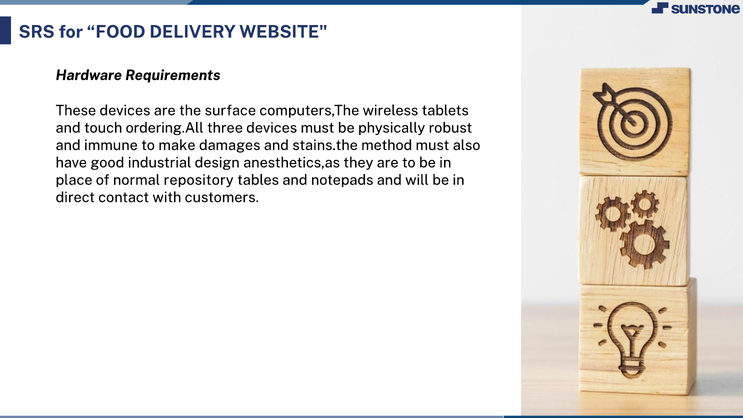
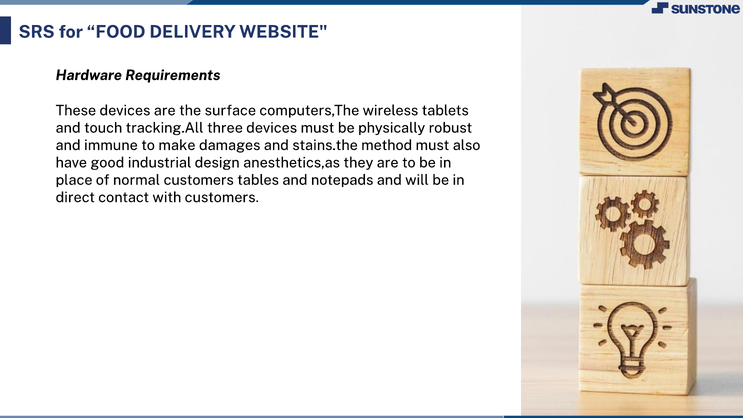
ordering.All: ordering.All -> tracking.All
normal repository: repository -> customers
